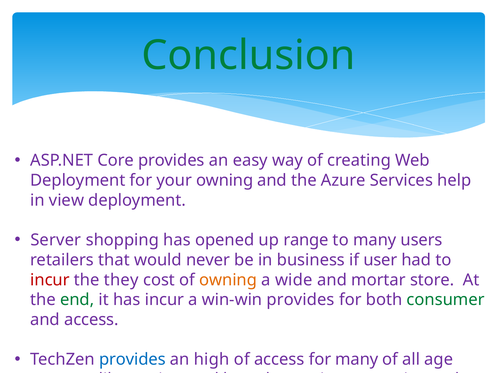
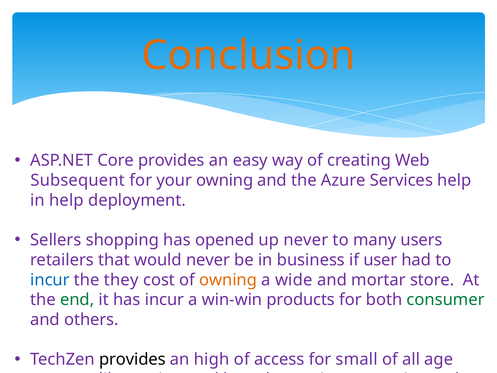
Conclusion colour: green -> orange
Deployment at (78, 180): Deployment -> Subsequent
in view: view -> help
Server: Server -> Sellers
up range: range -> never
incur at (50, 280) colour: red -> blue
win-win provides: provides -> products
and access: access -> others
provides at (132, 359) colour: blue -> black
for many: many -> small
